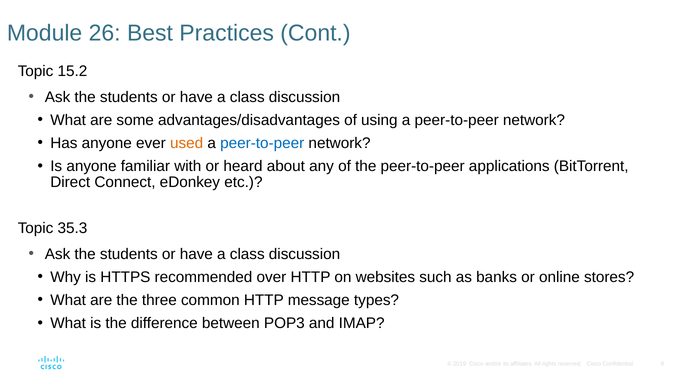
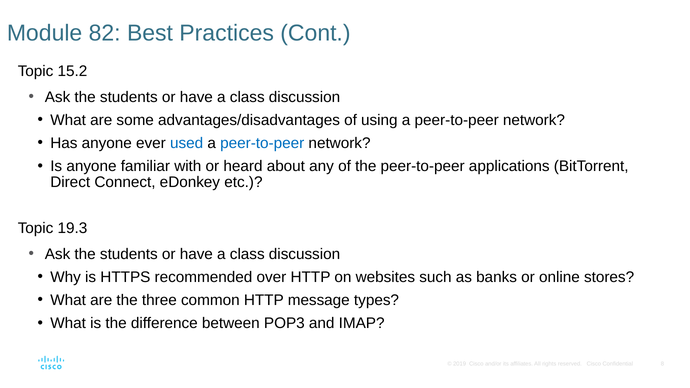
26: 26 -> 82
used colour: orange -> blue
35.3: 35.3 -> 19.3
